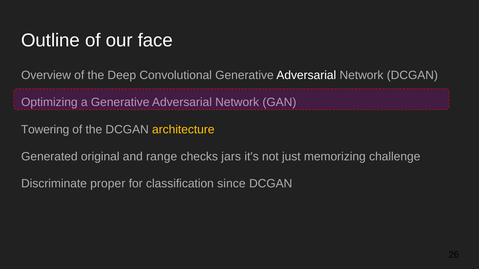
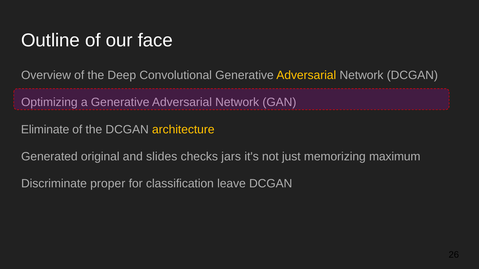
Adversarial at (306, 75) colour: white -> yellow
Towering: Towering -> Eliminate
range: range -> slides
challenge: challenge -> maximum
since: since -> leave
